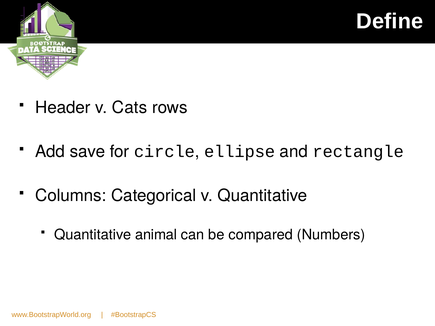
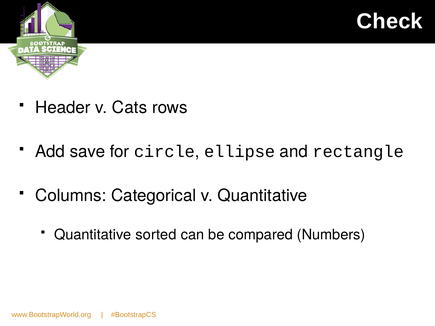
Define: Define -> Check
animal: animal -> sorted
